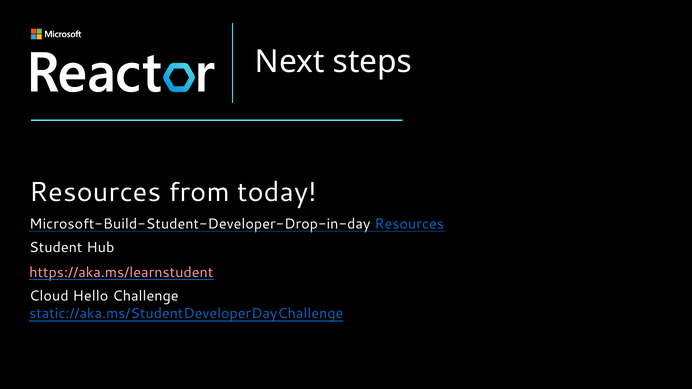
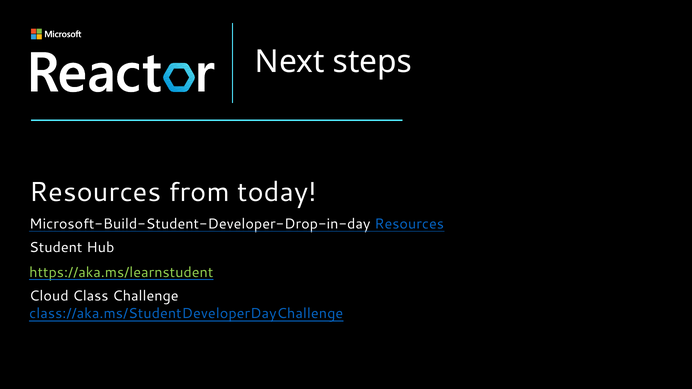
https://aka.ms/learnstudent colour: pink -> light green
Hello: Hello -> Class
static://aka.ms/StudentDeveloperDayChallenge: static://aka.ms/StudentDeveloperDayChallenge -> class://aka.ms/StudentDeveloperDayChallenge
